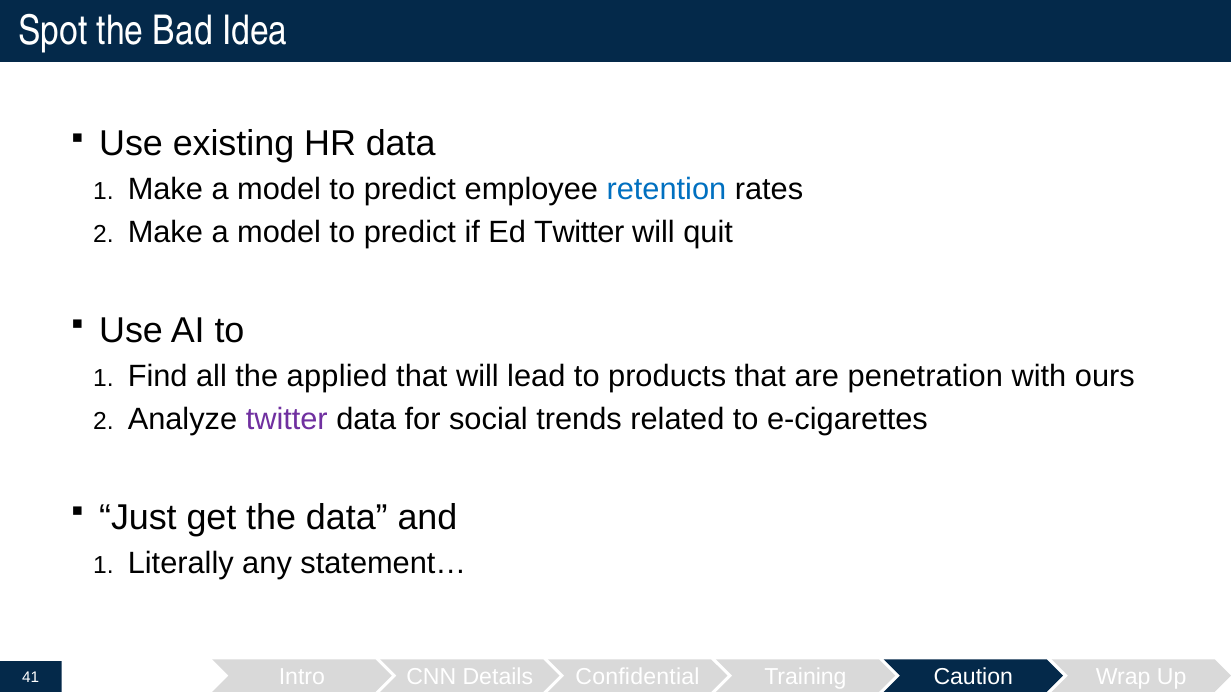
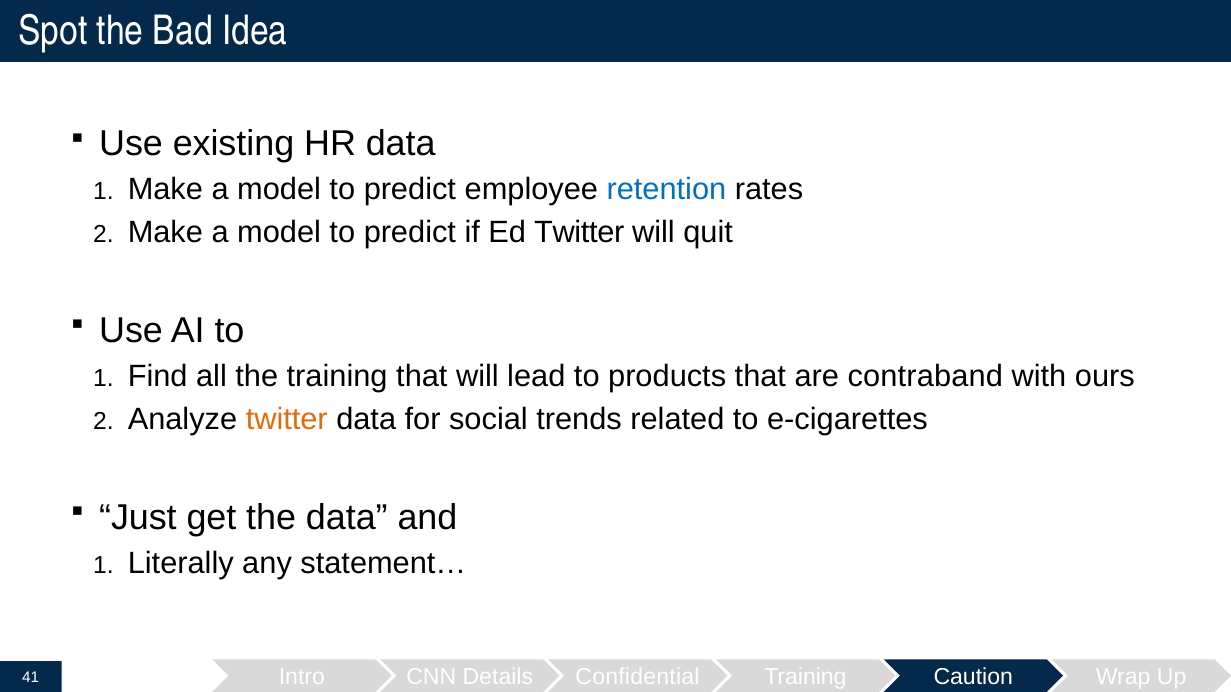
the applied: applied -> training
penetration: penetration -> contraband
twitter at (287, 420) colour: purple -> orange
